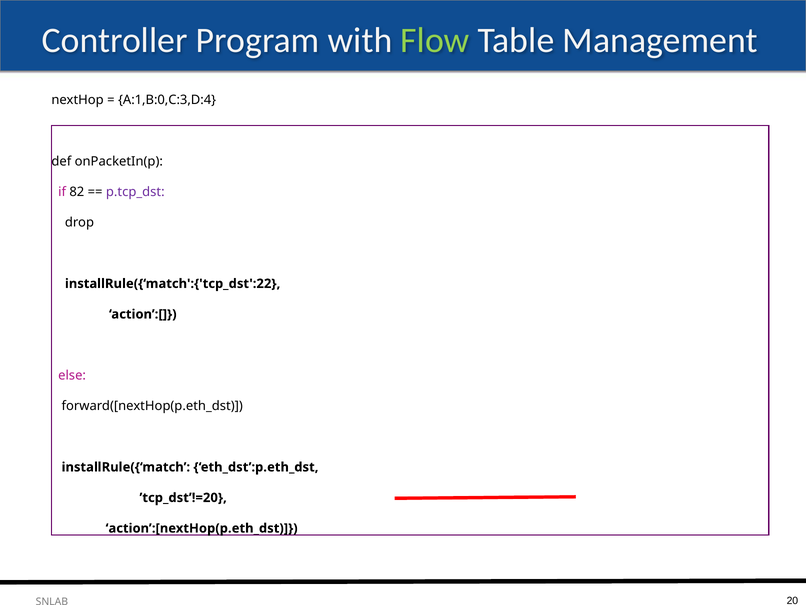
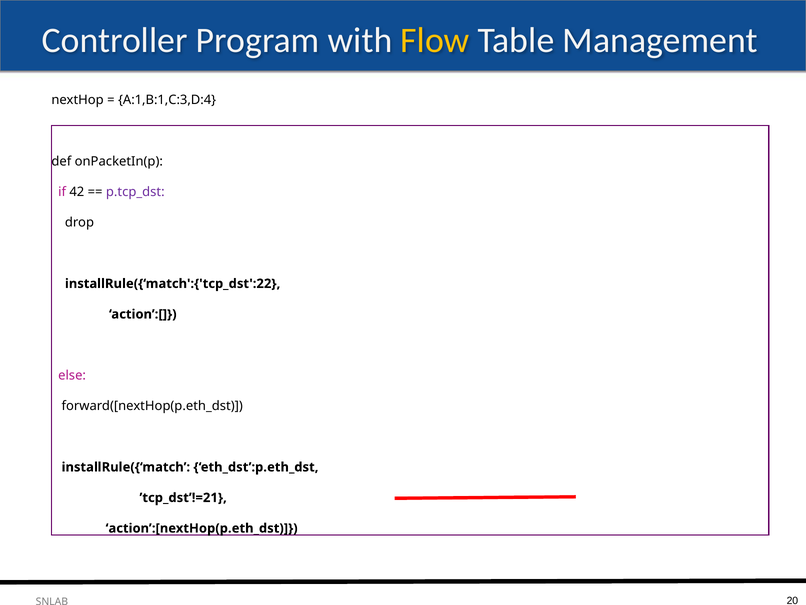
Flow colour: light green -> yellow
A:1,B:0,C:3,D:4: A:1,B:0,C:3,D:4 -> A:1,B:1,C:3,D:4
82: 82 -> 42
’tcp_dst’!=20: ’tcp_dst’!=20 -> ’tcp_dst’!=21
